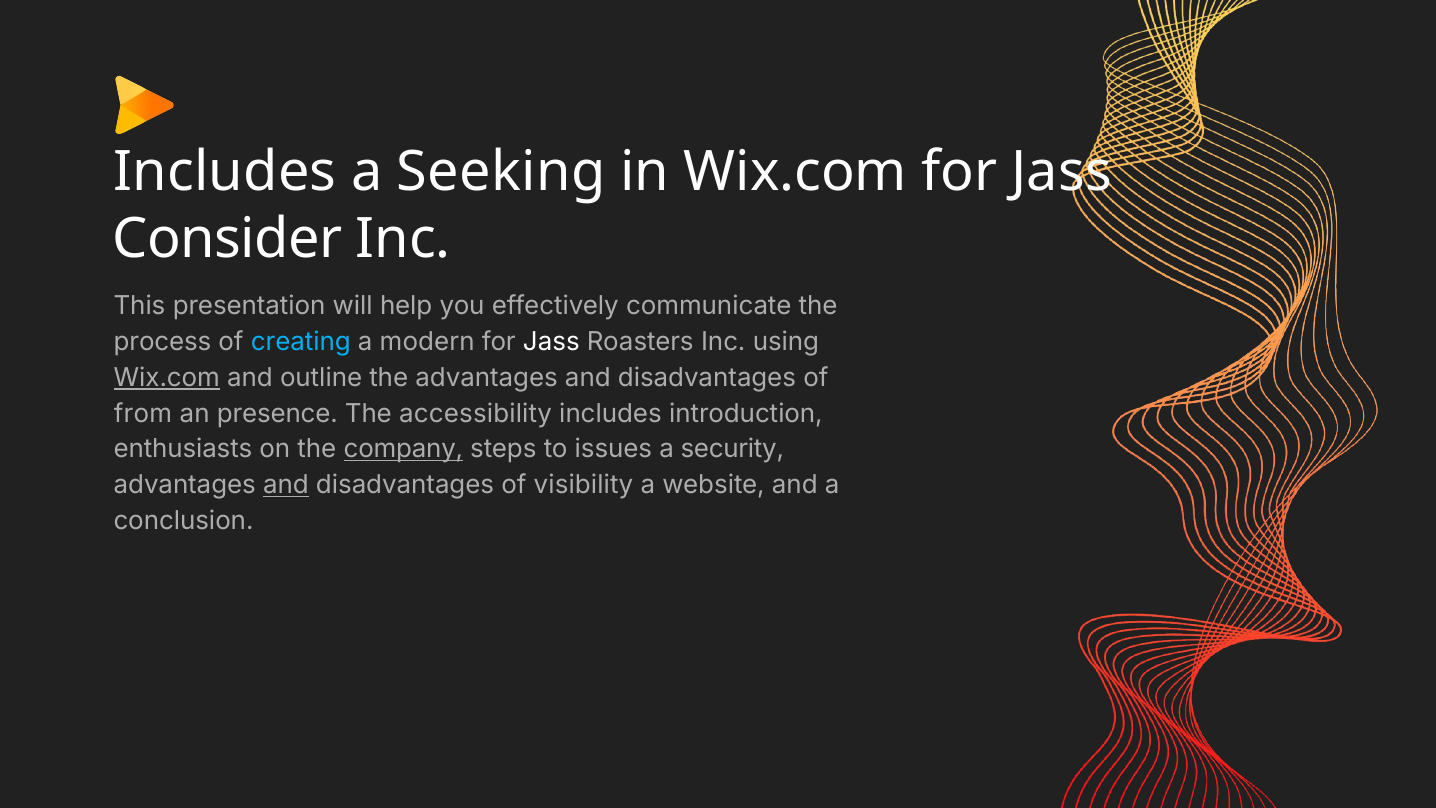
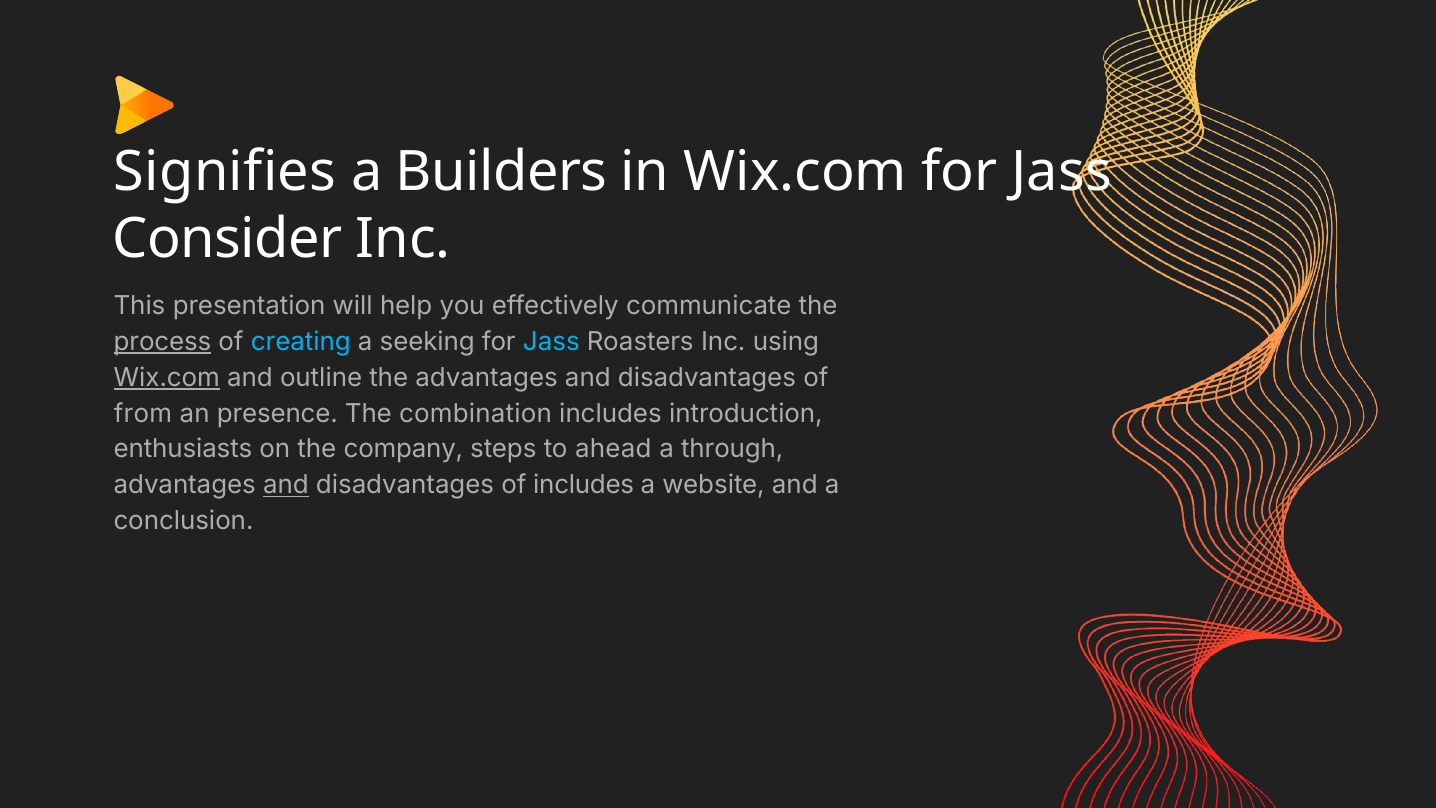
Includes at (225, 172): Includes -> Signifies
Seeking: Seeking -> Builders
process underline: none -> present
modern: modern -> seeking
Jass at (551, 342) colour: white -> light blue
accessibility: accessibility -> combination
company underline: present -> none
issues: issues -> ahead
security: security -> through
of visibility: visibility -> includes
